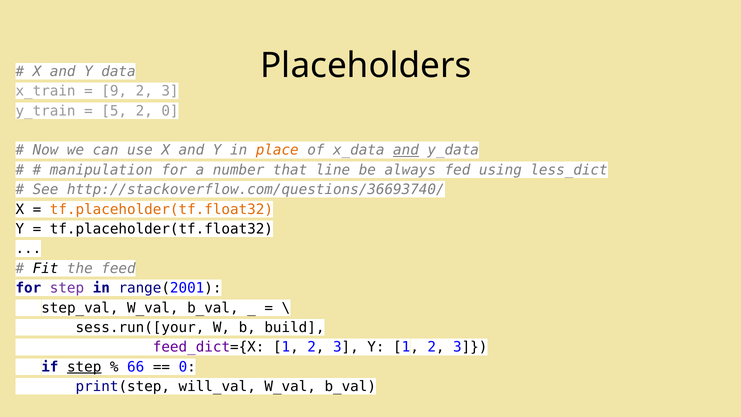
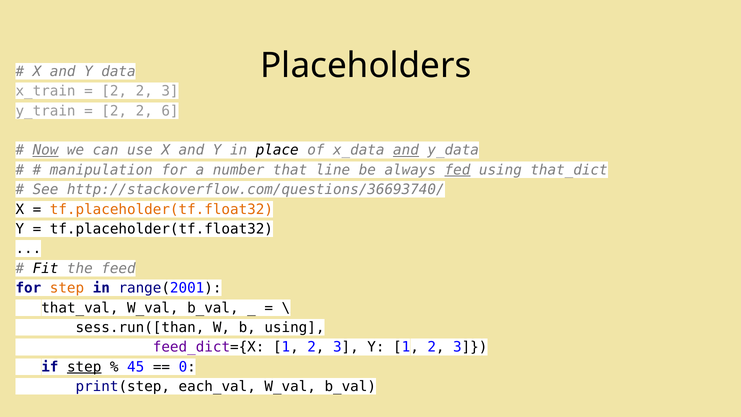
9 at (114, 91): 9 -> 2
5 at (114, 111): 5 -> 2
2 0: 0 -> 6
Now underline: none -> present
place colour: orange -> black
fed underline: none -> present
less_dict: less_dict -> that_dict
step at (67, 288) colour: purple -> orange
step_val: step_val -> that_val
sess.run([your: sess.run([your -> sess.run([than
b build: build -> using
66: 66 -> 45
will_val: will_val -> each_val
